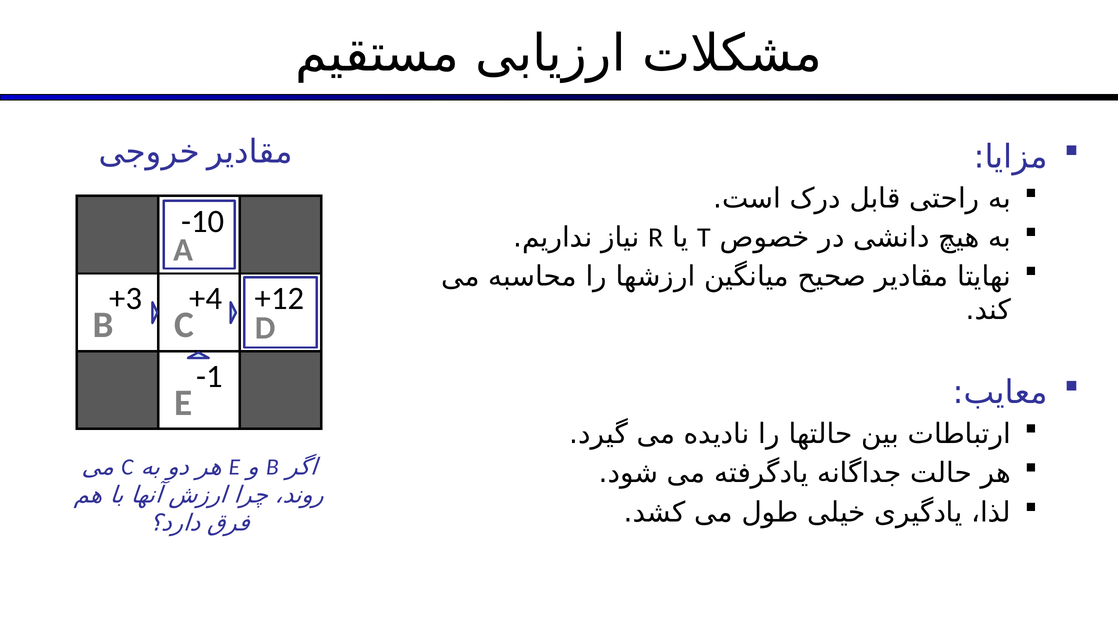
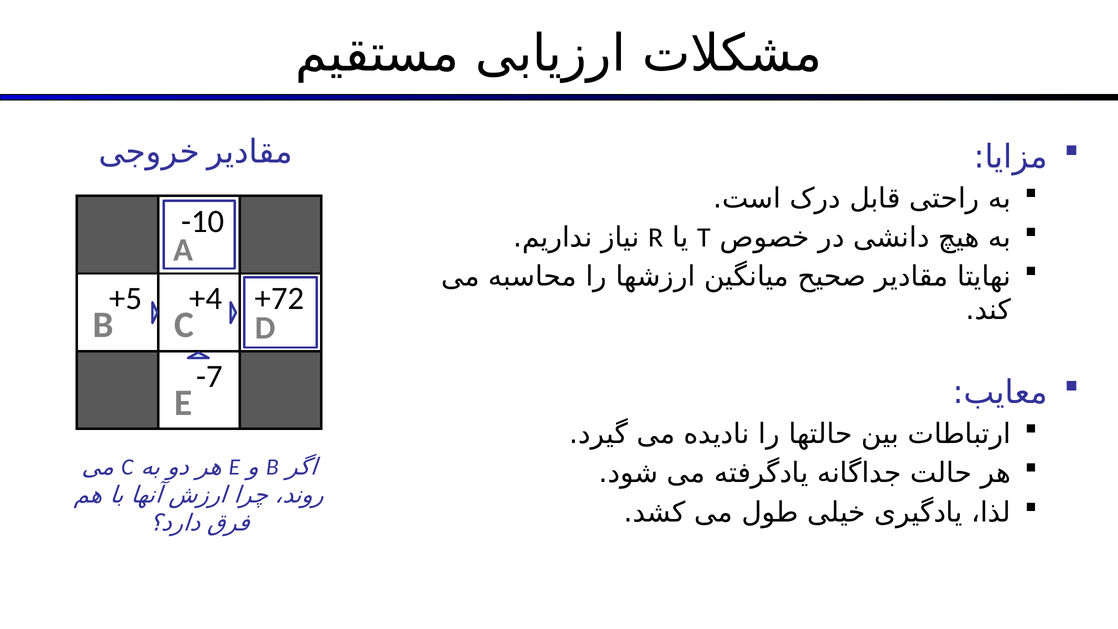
+3: +3 -> +5
+12: +12 -> +72
-1: -1 -> -7
